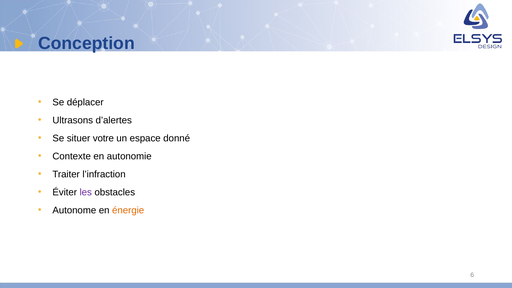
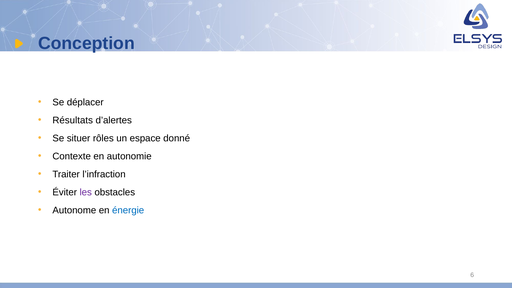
Ultrasons: Ultrasons -> Résultats
votre: votre -> rôles
énergie colour: orange -> blue
